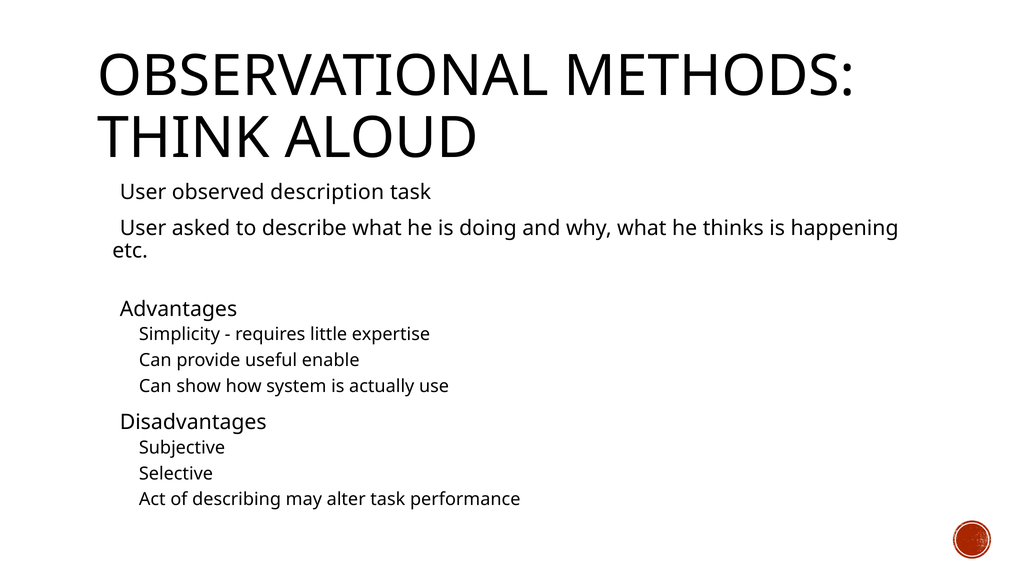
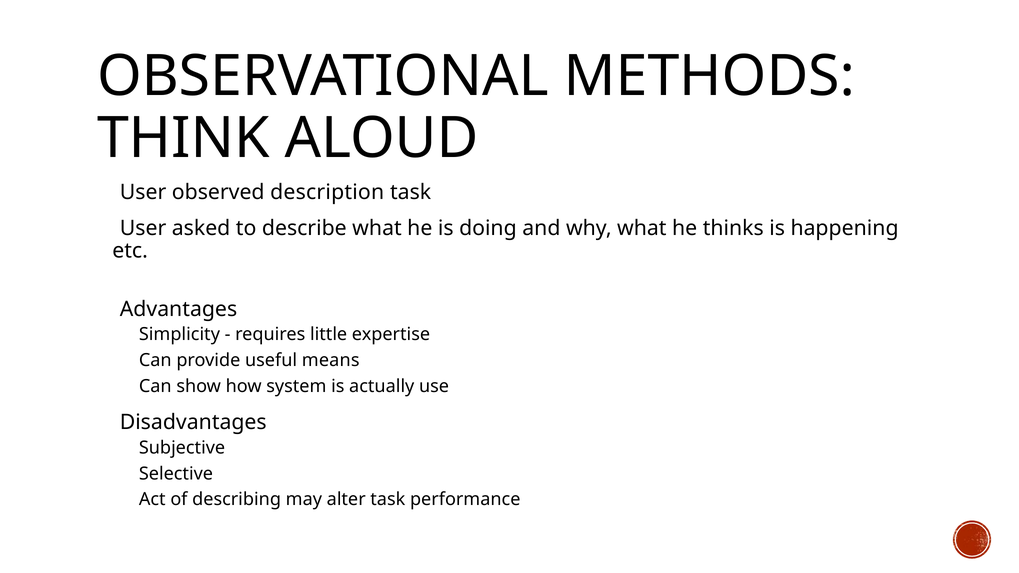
enable: enable -> means
